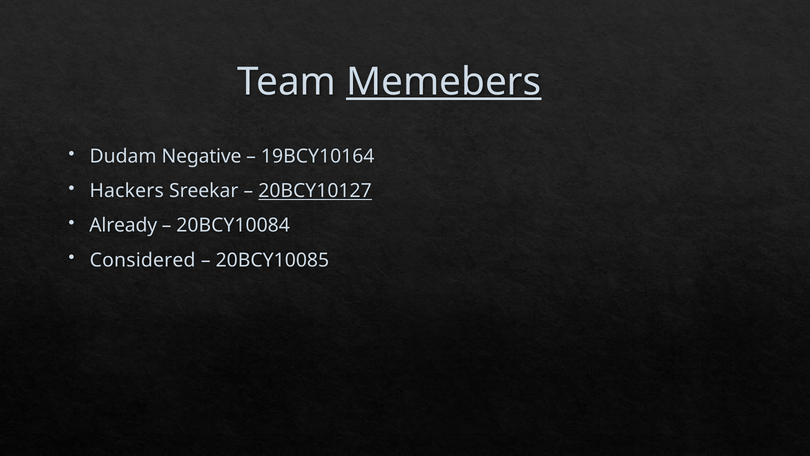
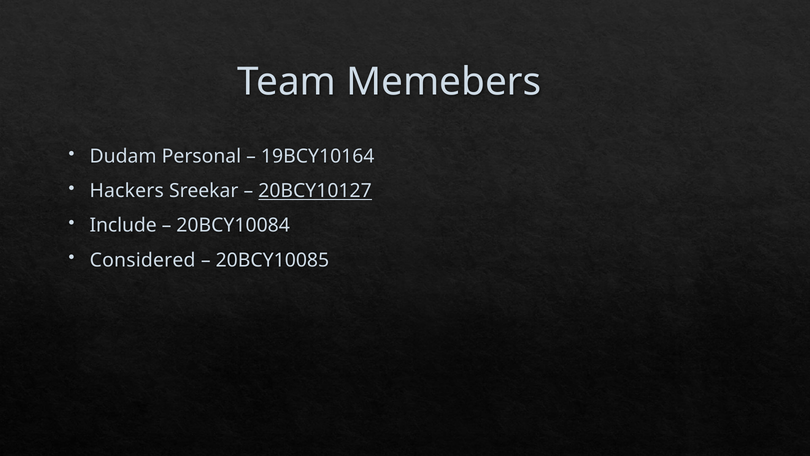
Memebers underline: present -> none
Negative: Negative -> Personal
Already: Already -> Include
